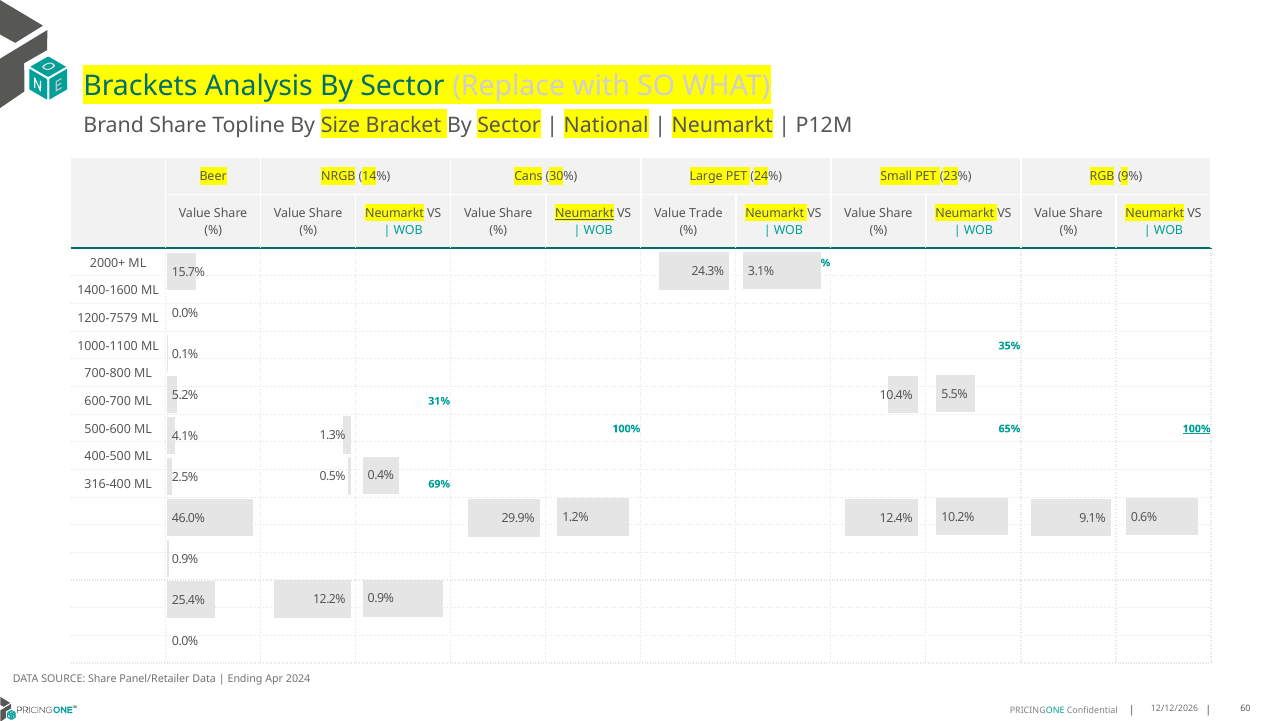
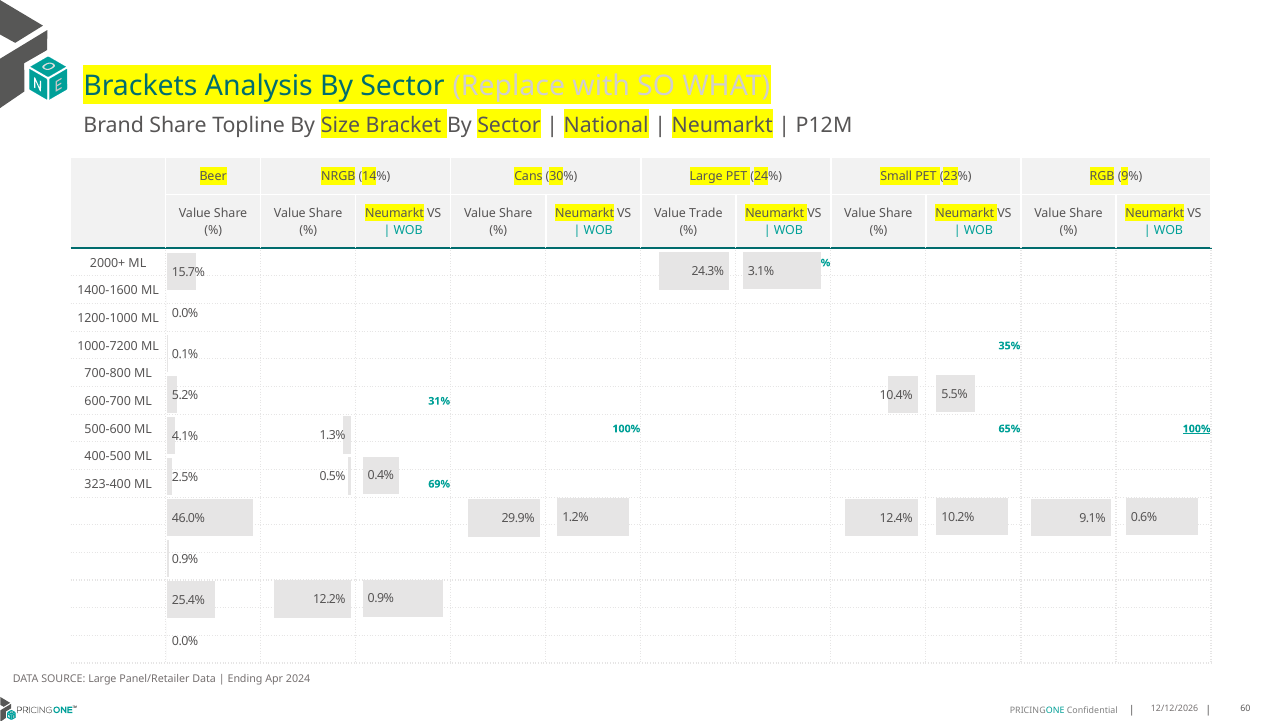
Neumarkt at (585, 214) underline: present -> none
1200-7579: 1200-7579 -> 1200-1000
1000-1100: 1000-1100 -> 1000-7200
316-400: 316-400 -> 323-400
SOURCE Share: Share -> Large
